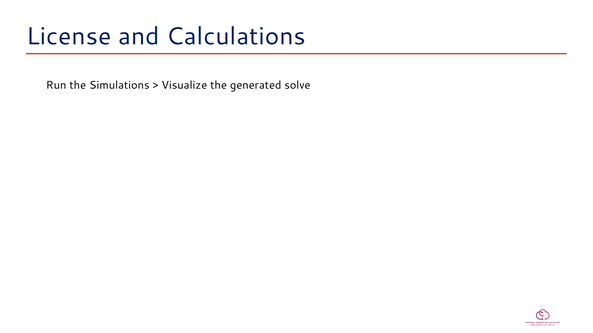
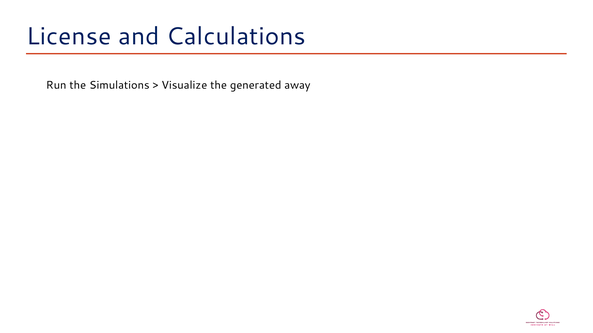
solve: solve -> away
